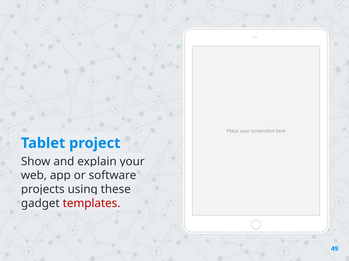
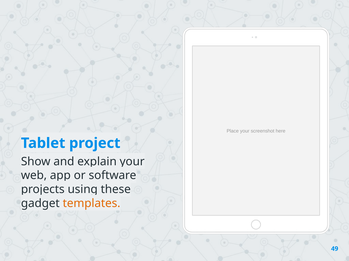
templates colour: red -> orange
